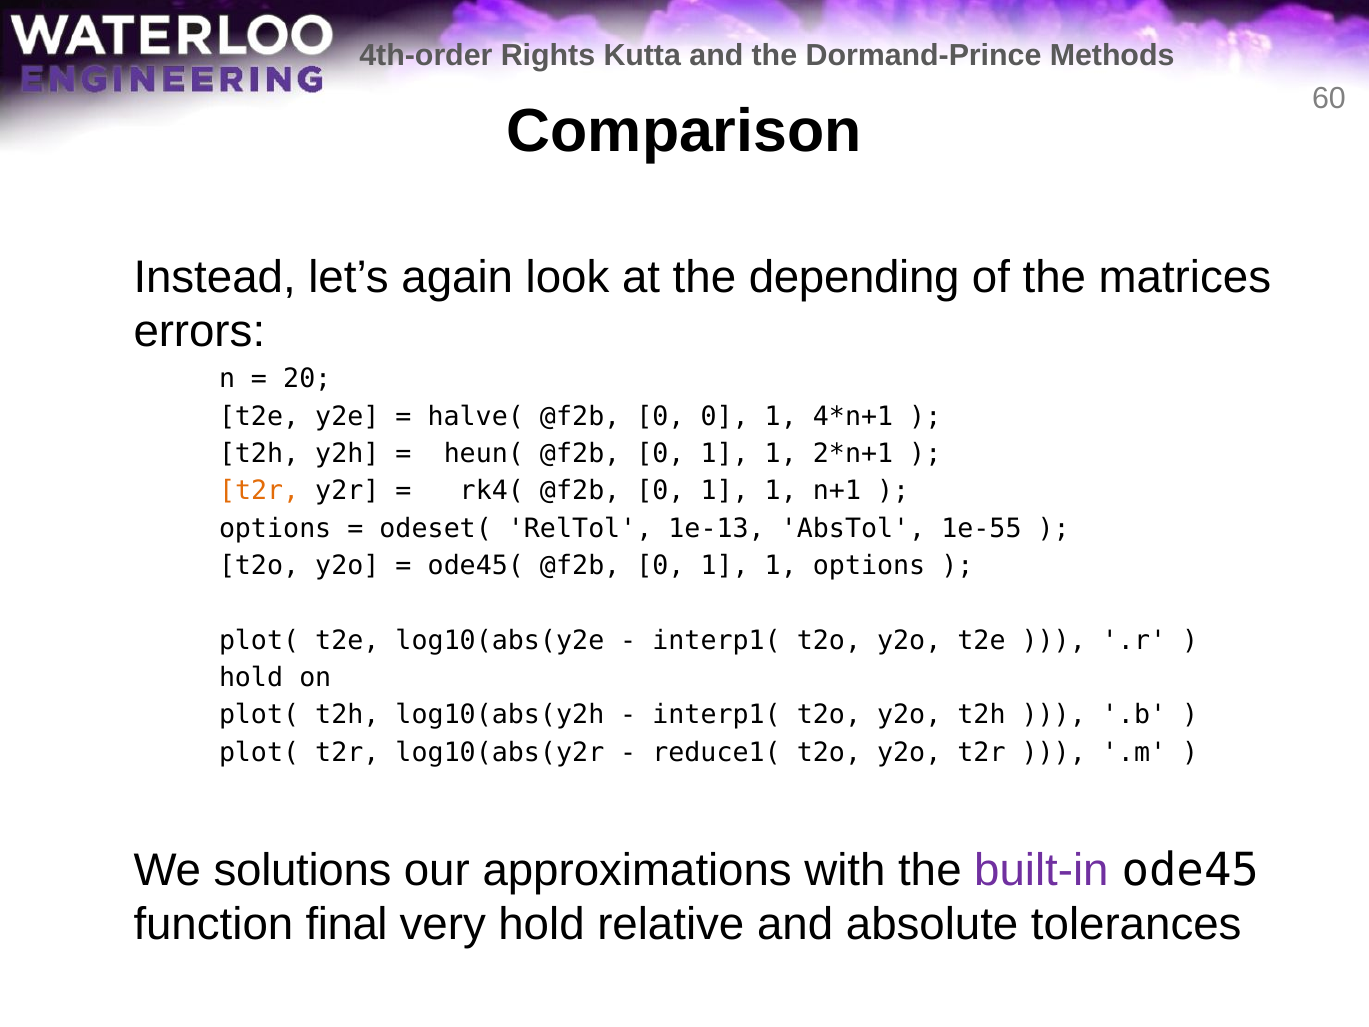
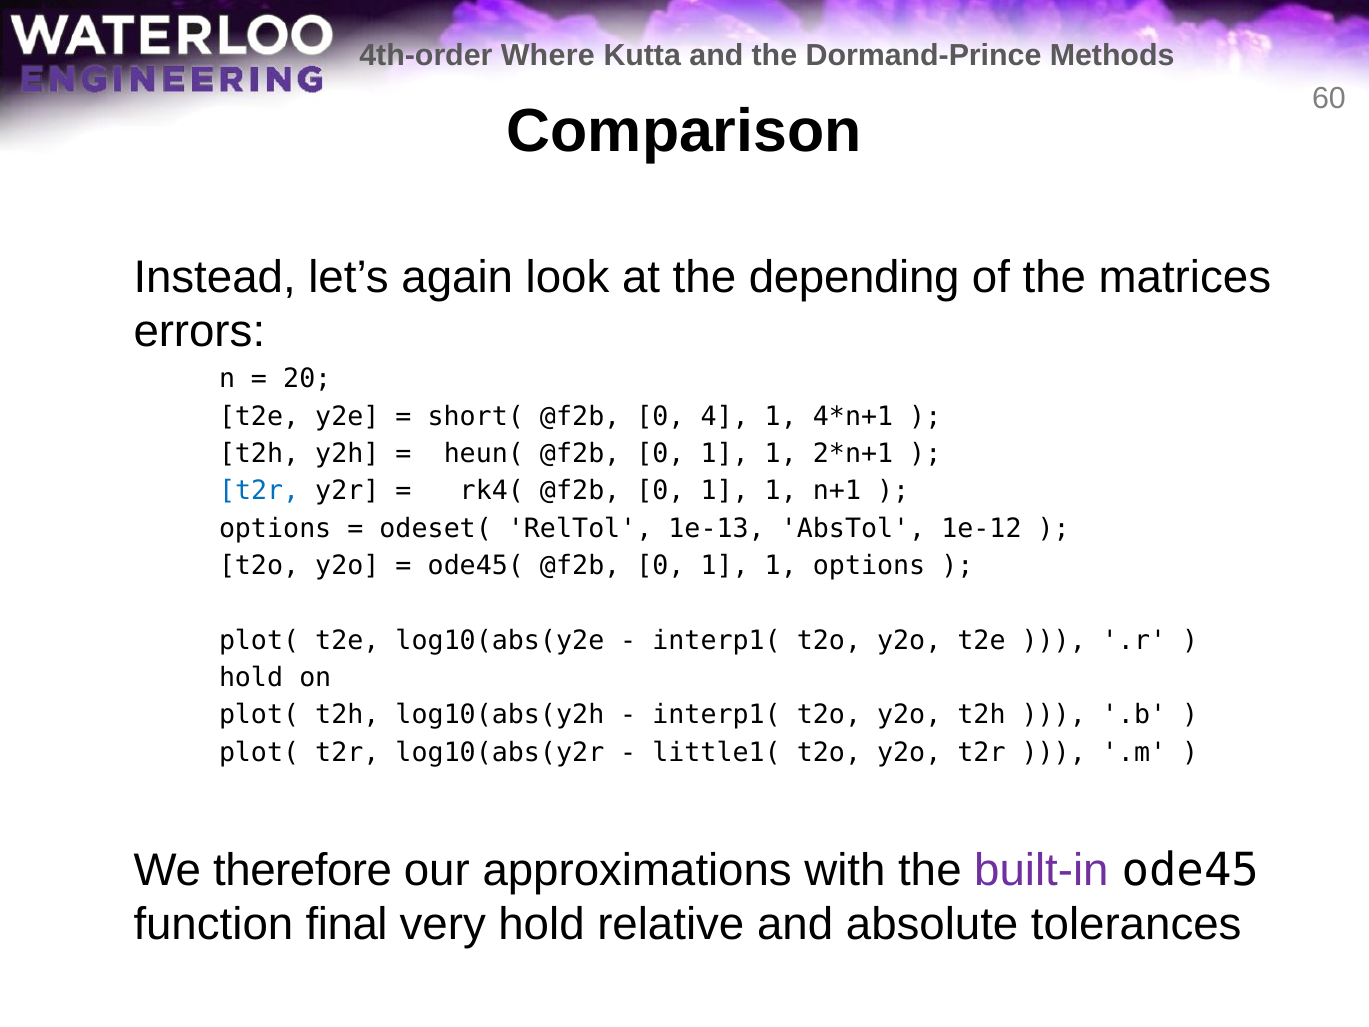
Rights: Rights -> Where
halve(: halve( -> short(
0 0: 0 -> 4
t2r at (259, 491) colour: orange -> blue
1e-55: 1e-55 -> 1e-12
reduce1(: reduce1( -> little1(
solutions: solutions -> therefore
